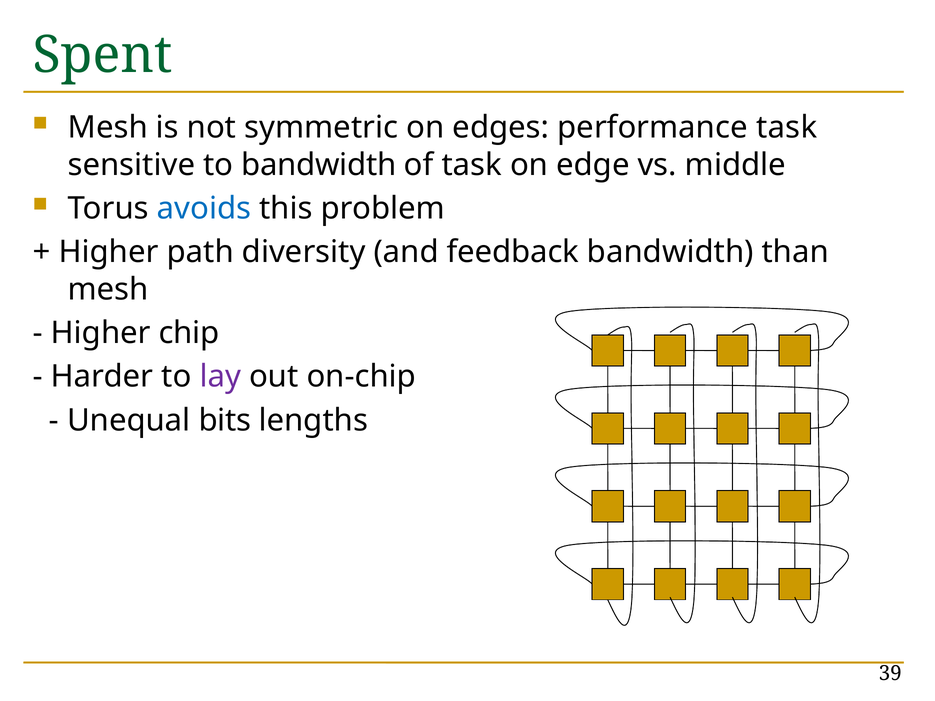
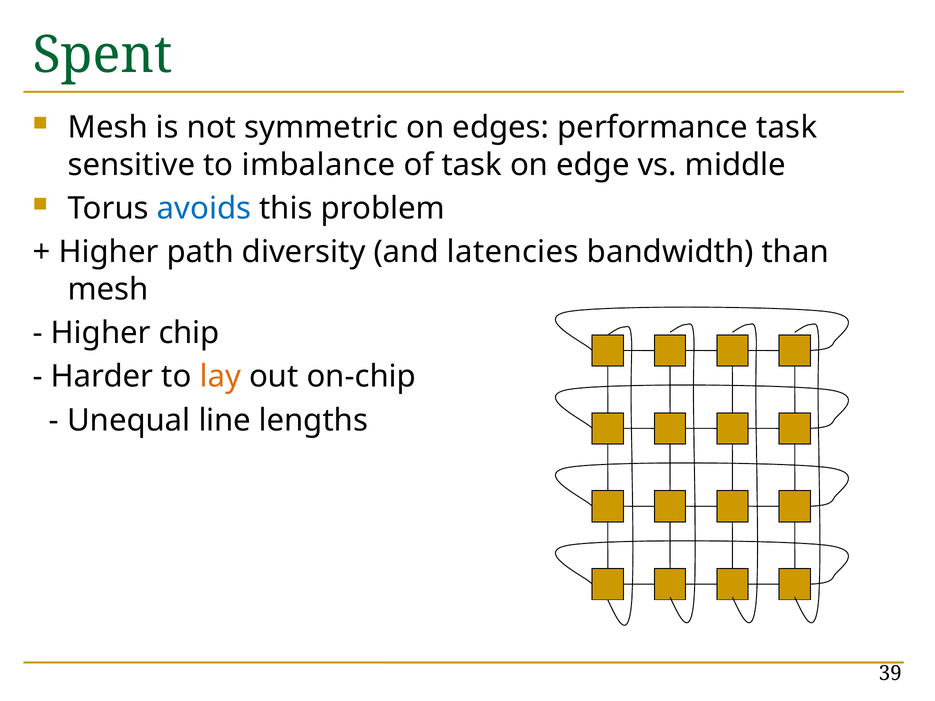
to bandwidth: bandwidth -> imbalance
feedback: feedback -> latencies
lay colour: purple -> orange
bits: bits -> line
